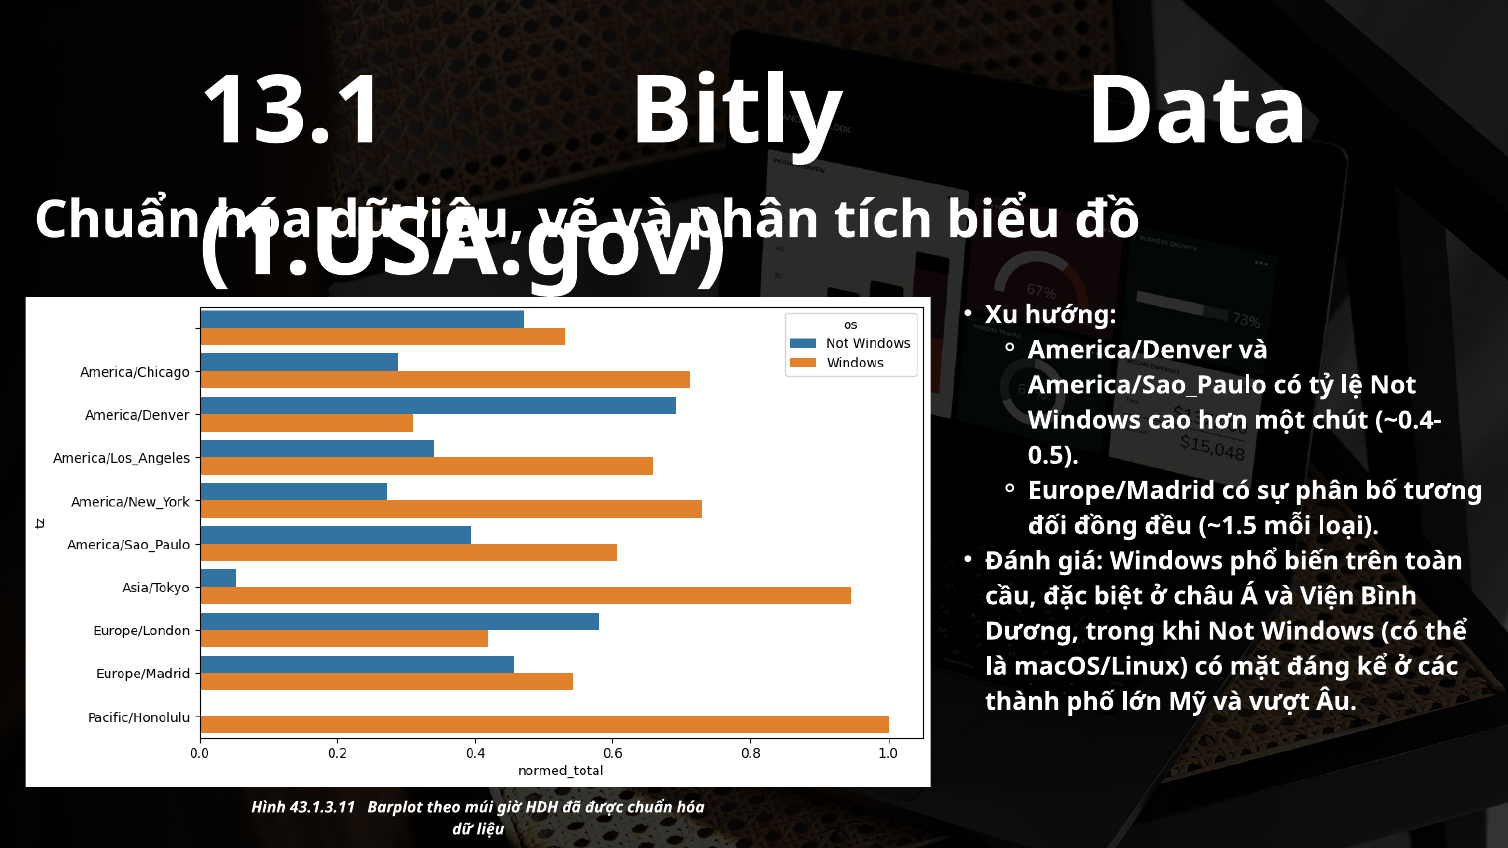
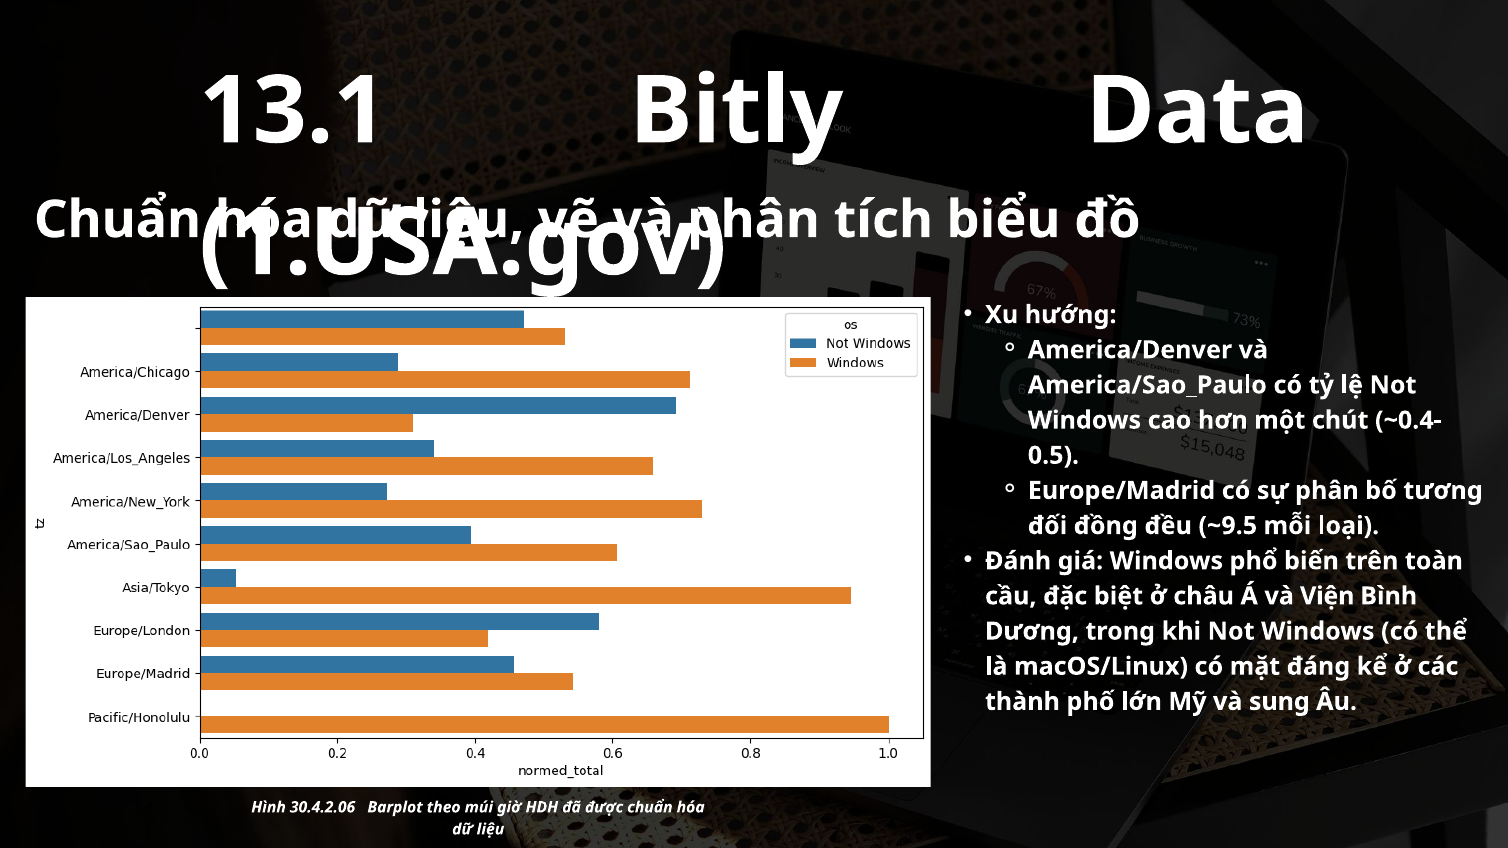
~1.5: ~1.5 -> ~9.5
vượt: vượt -> sung
43.1.3.11: 43.1.3.11 -> 30.4.2.06
